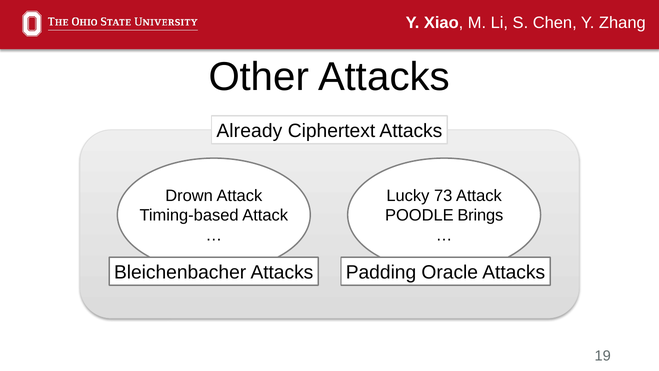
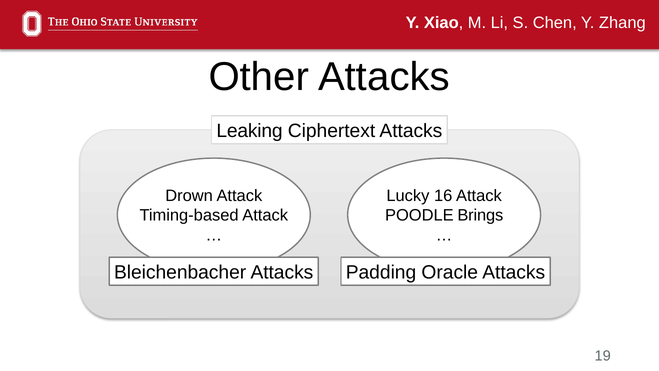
Already: Already -> Leaking
73: 73 -> 16
